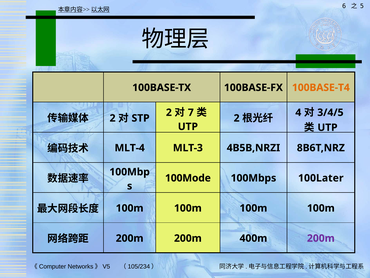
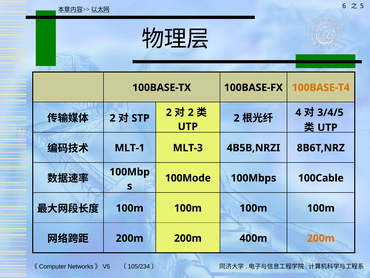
7 at (191, 112): 7 -> 2
MLT-4: MLT-4 -> MLT-1
100Later: 100Later -> 100Cable
200m at (321, 238) colour: purple -> orange
